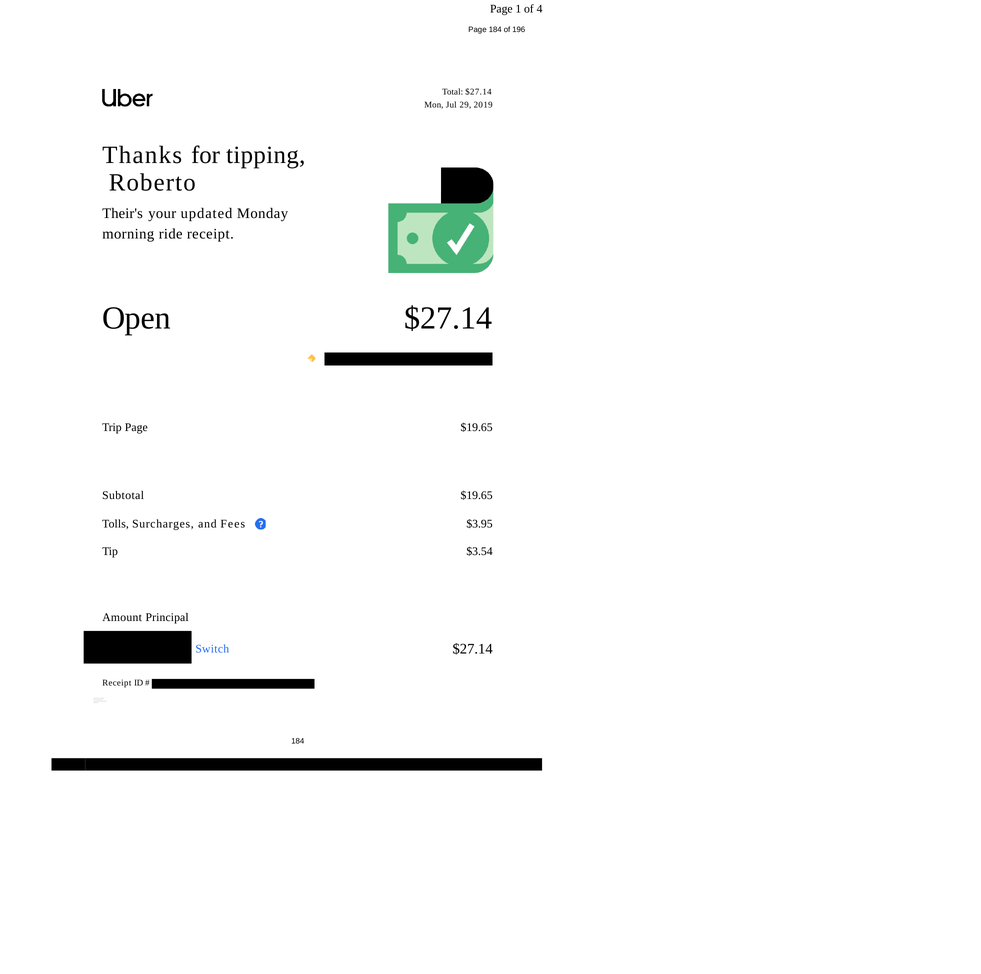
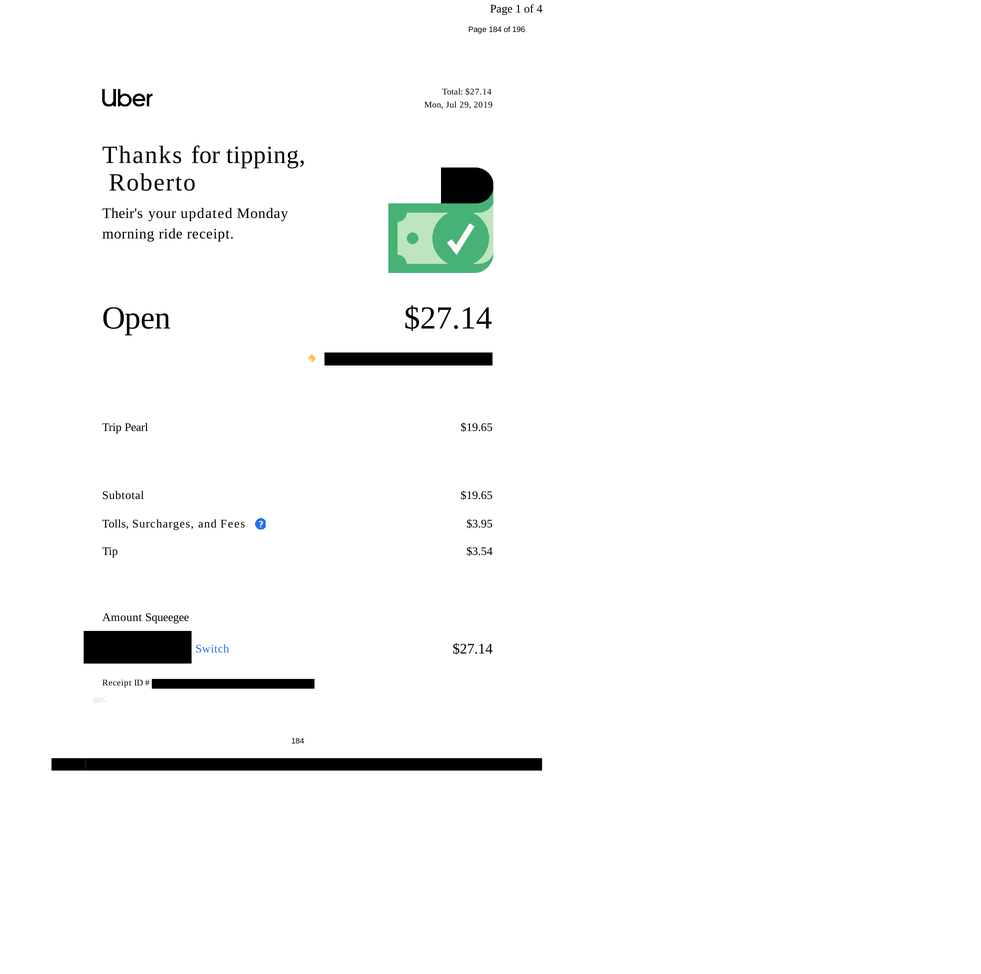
Trip Page: Page -> Pearl
Principal: Principal -> Squeegee
